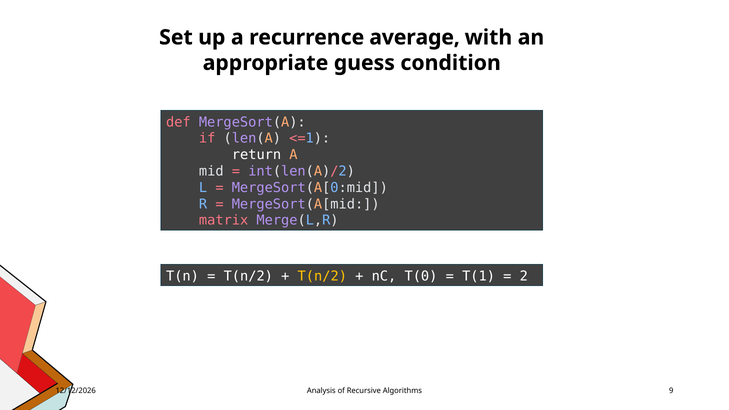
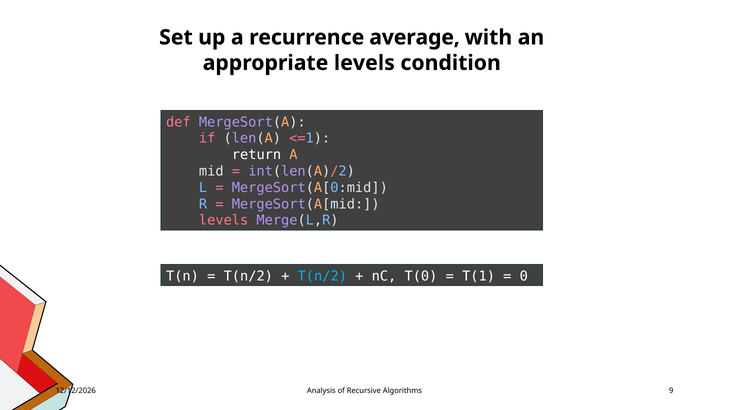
appropriate guess: guess -> levels
matrix at (224, 220): matrix -> levels
T(n/2 at (322, 276) colour: yellow -> light blue
2: 2 -> 0
